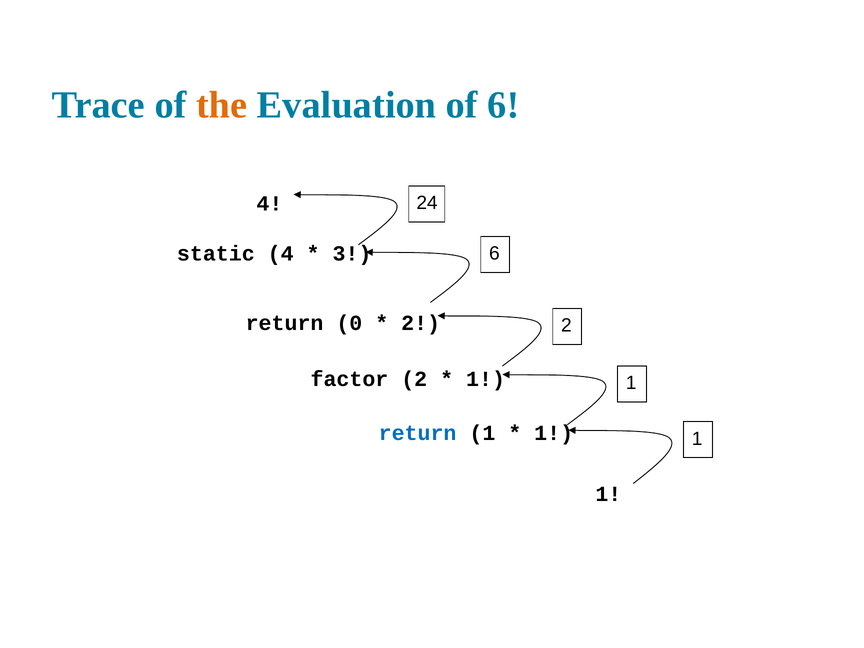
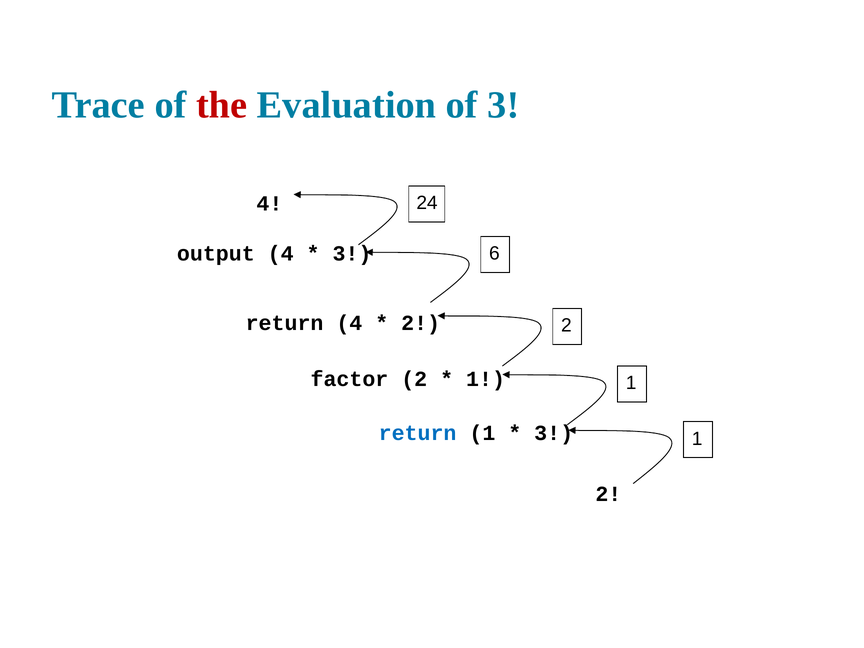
the colour: orange -> red
of 6: 6 -> 3
static: static -> output
return 0: 0 -> 4
1 at (554, 433): 1 -> 3
1 at (608, 494): 1 -> 2
